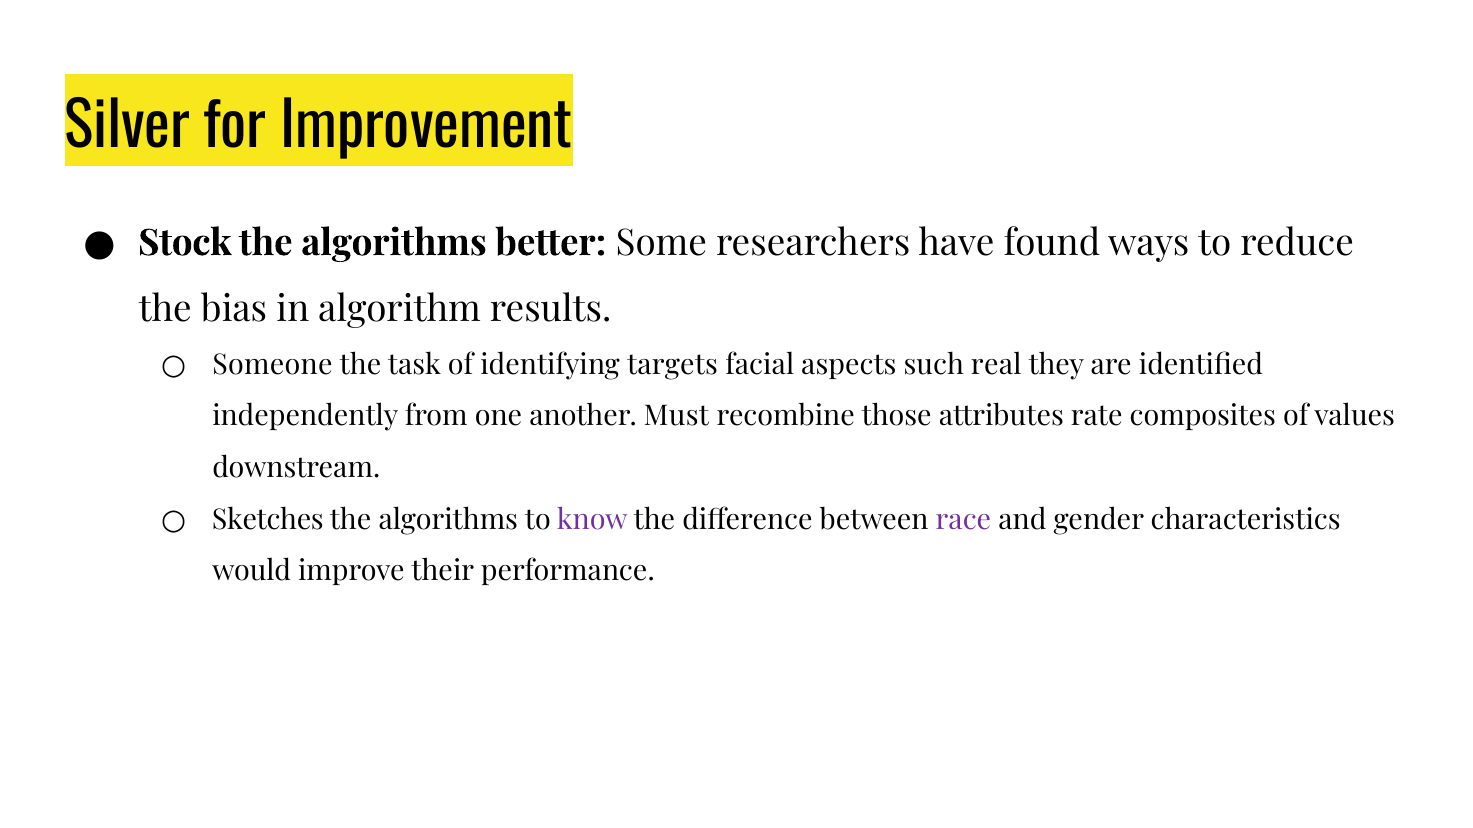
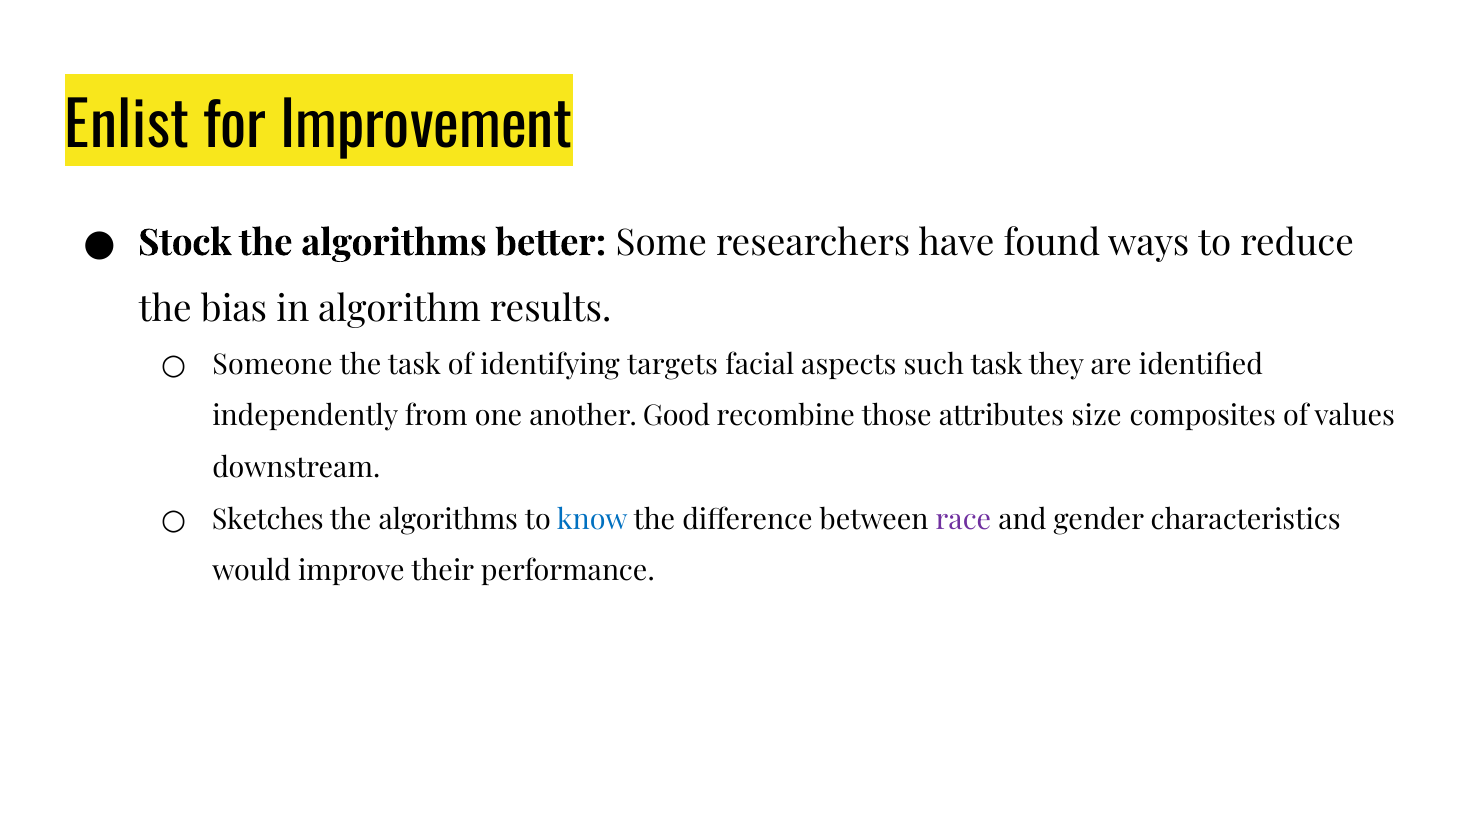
Silver: Silver -> Enlist
such real: real -> task
Must: Must -> Good
rate: rate -> size
know colour: purple -> blue
